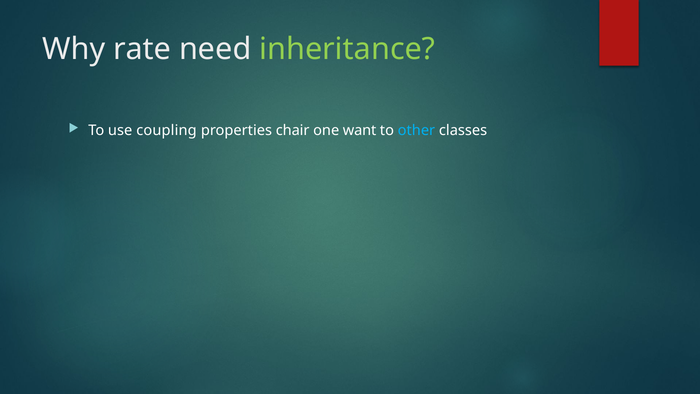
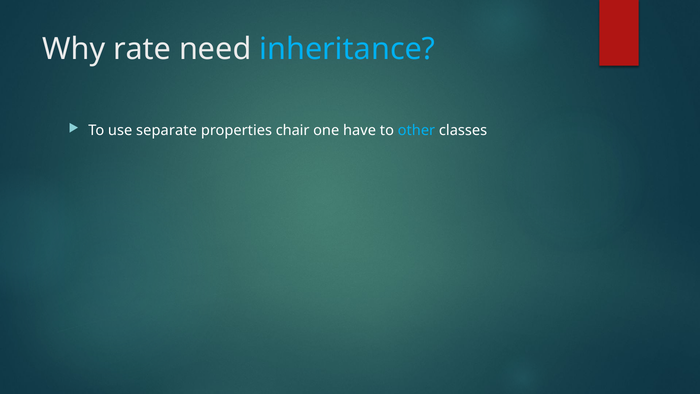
inheritance colour: light green -> light blue
coupling: coupling -> separate
want: want -> have
